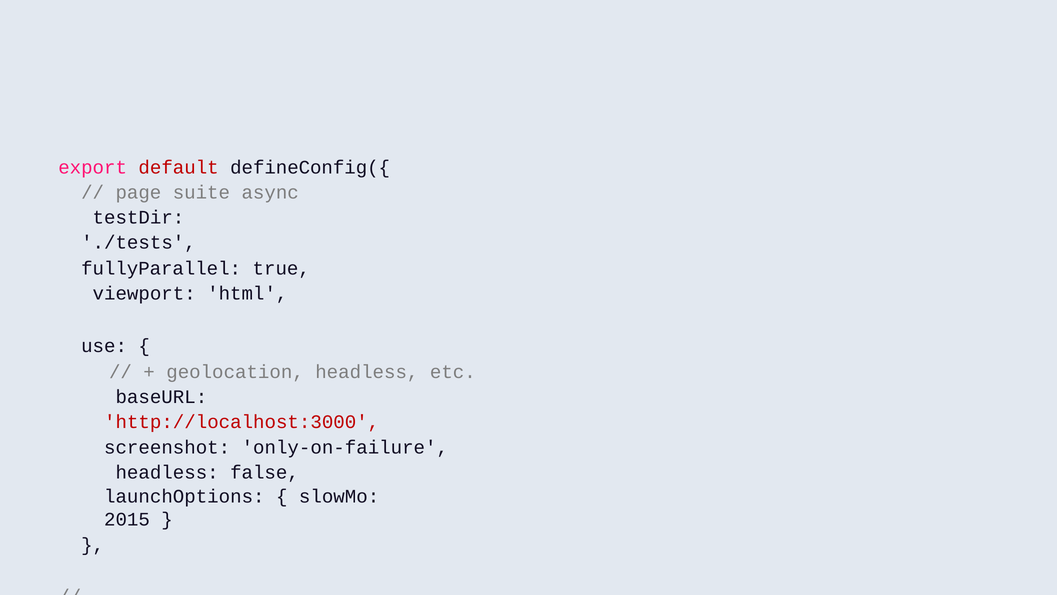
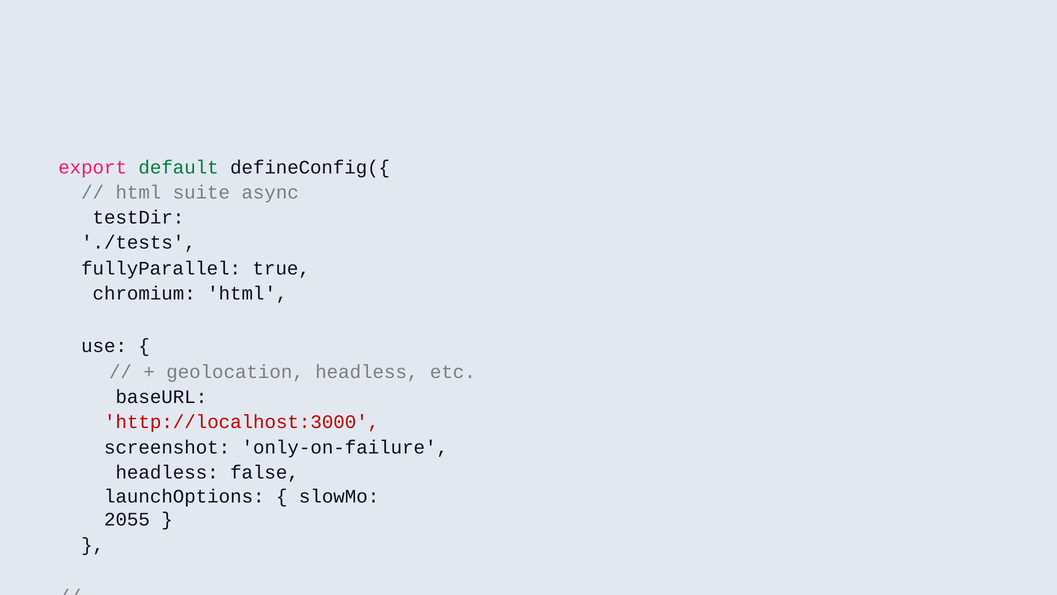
default colour: red -> green
page at (138, 192): page -> html
viewport: viewport -> chromium
2015: 2015 -> 2055
